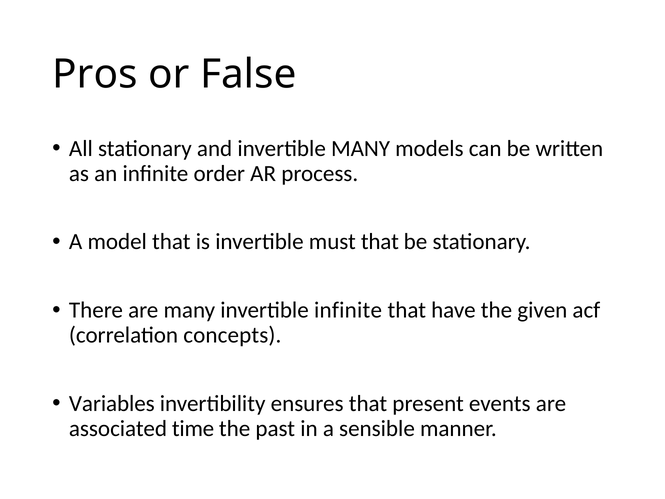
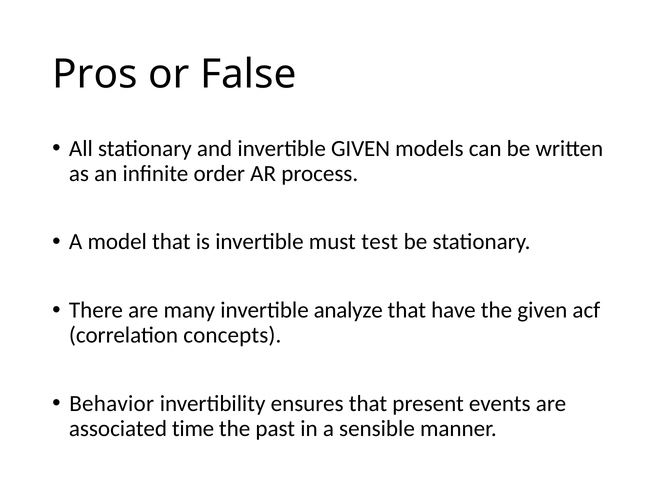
invertible MANY: MANY -> GIVEN
must that: that -> test
invertible infinite: infinite -> analyze
Variables: Variables -> Behavior
